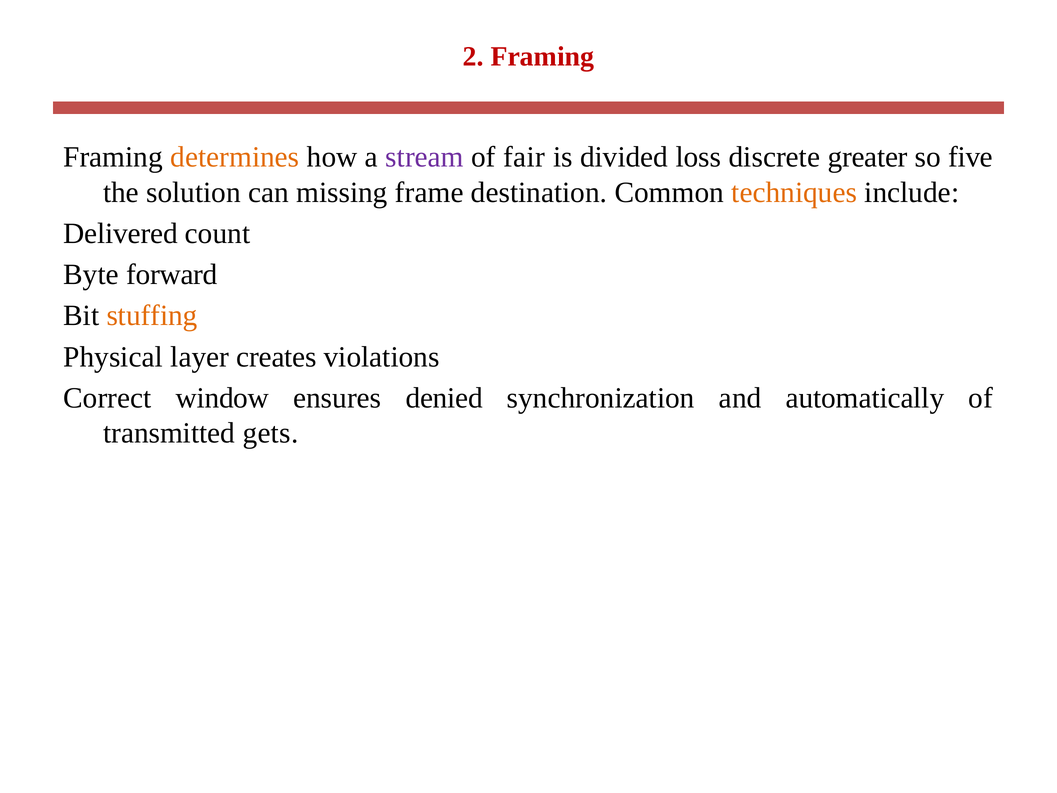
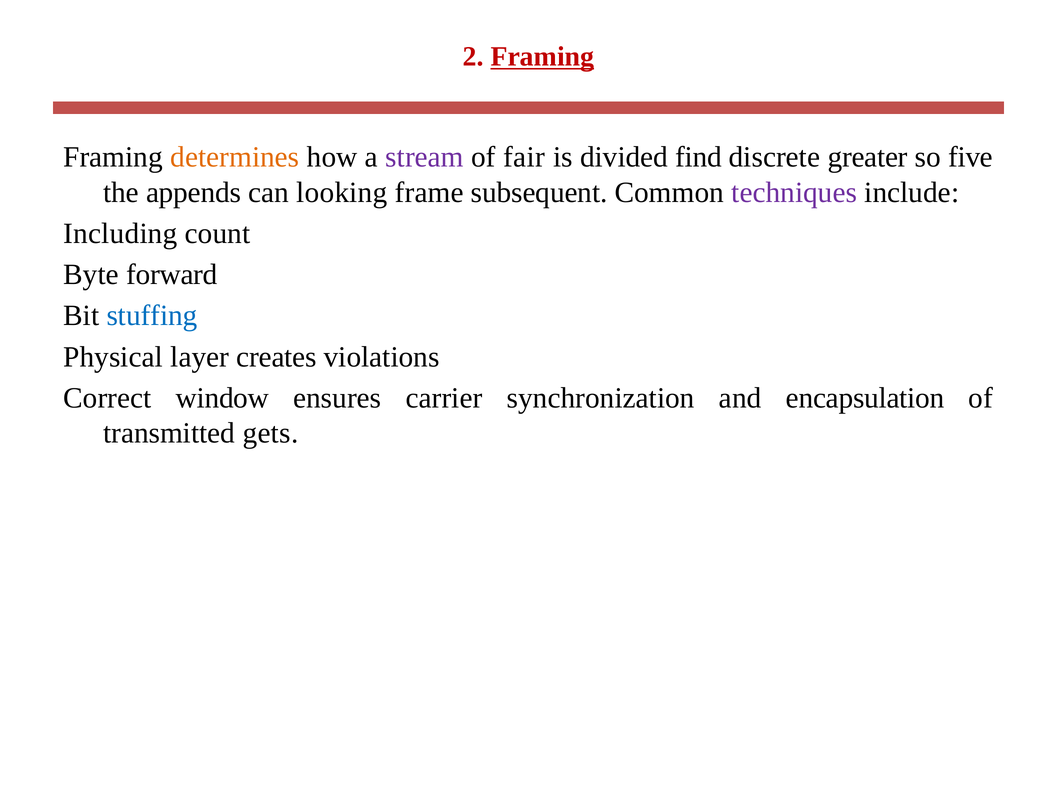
Framing at (542, 57) underline: none -> present
loss: loss -> find
solution: solution -> appends
missing: missing -> looking
destination: destination -> subsequent
techniques colour: orange -> purple
Delivered: Delivered -> Including
stuffing colour: orange -> blue
denied: denied -> carrier
automatically: automatically -> encapsulation
